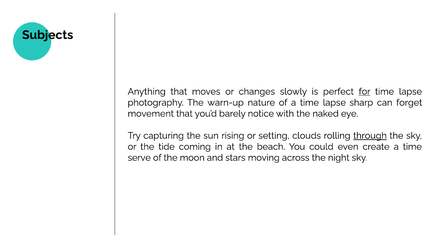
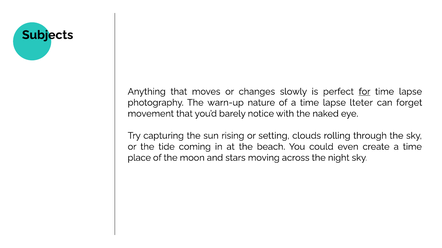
sharp: sharp -> lteter
through underline: present -> none
serve: serve -> place
